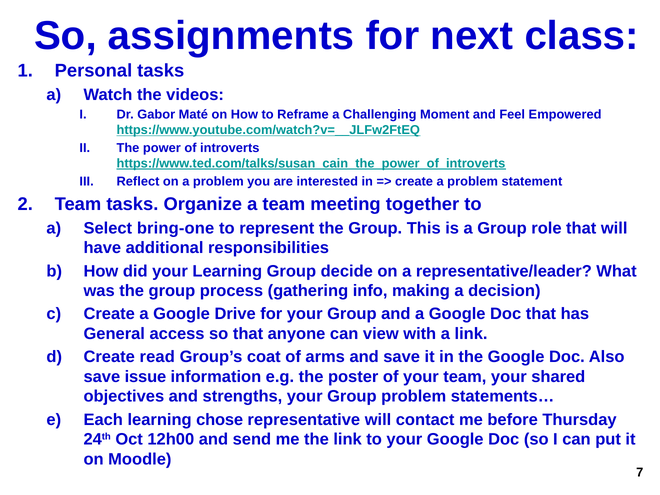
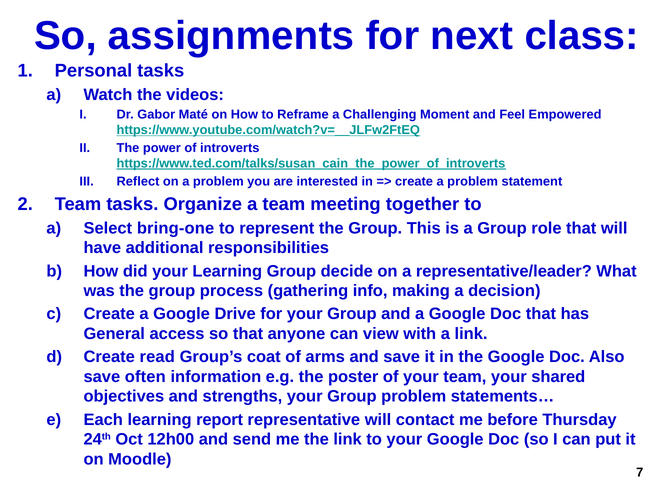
issue: issue -> often
chose: chose -> report
